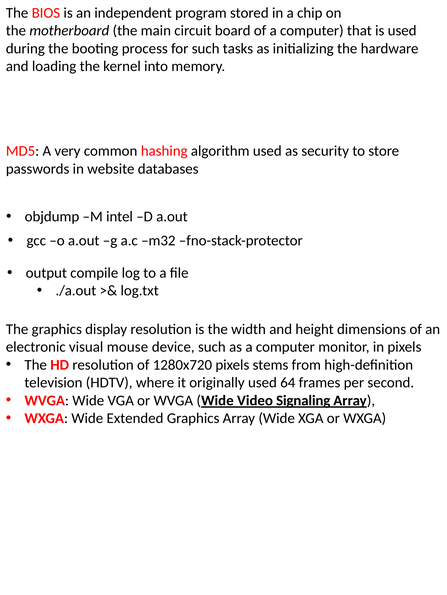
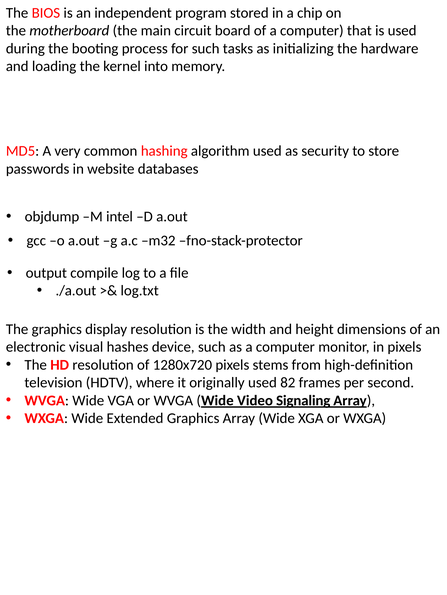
mouse: mouse -> hashes
64: 64 -> 82
